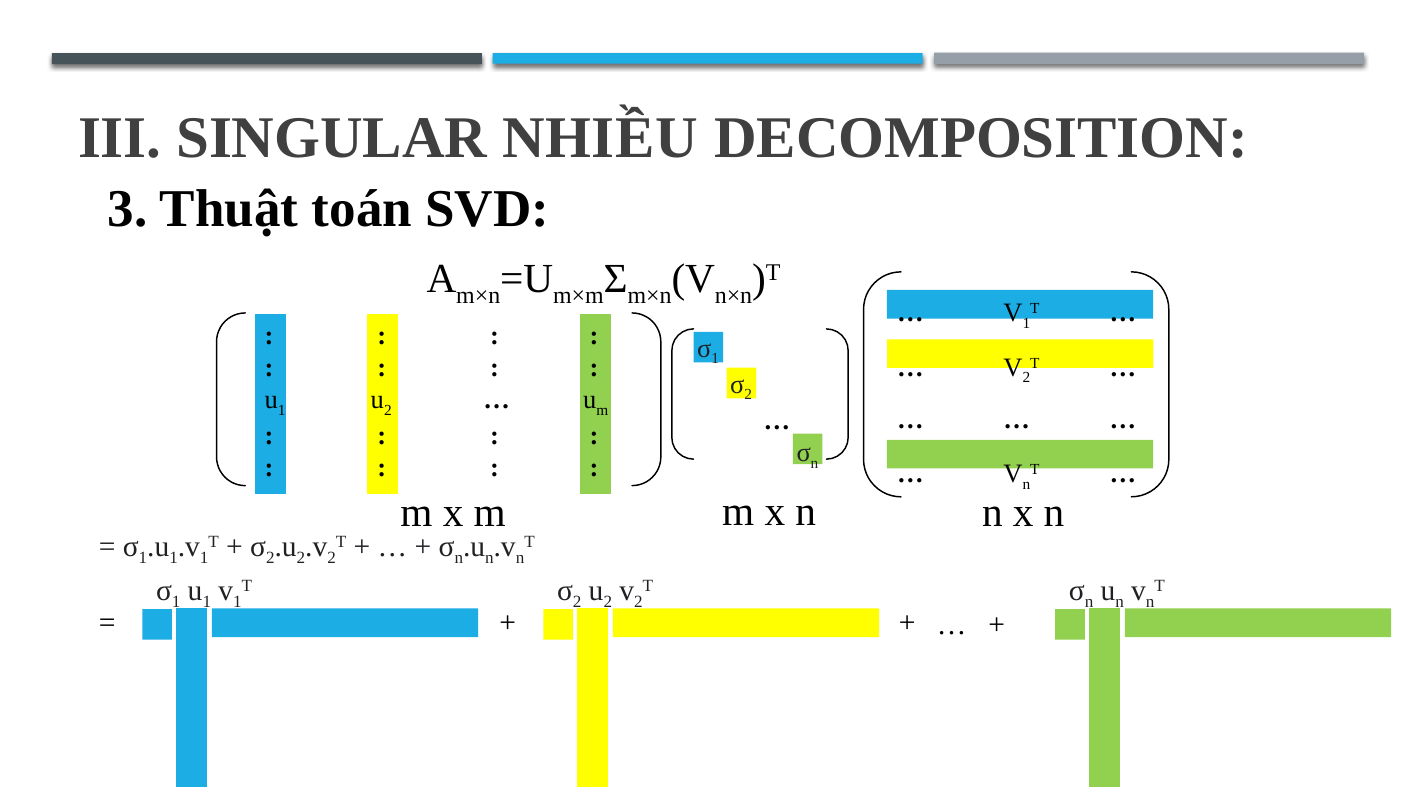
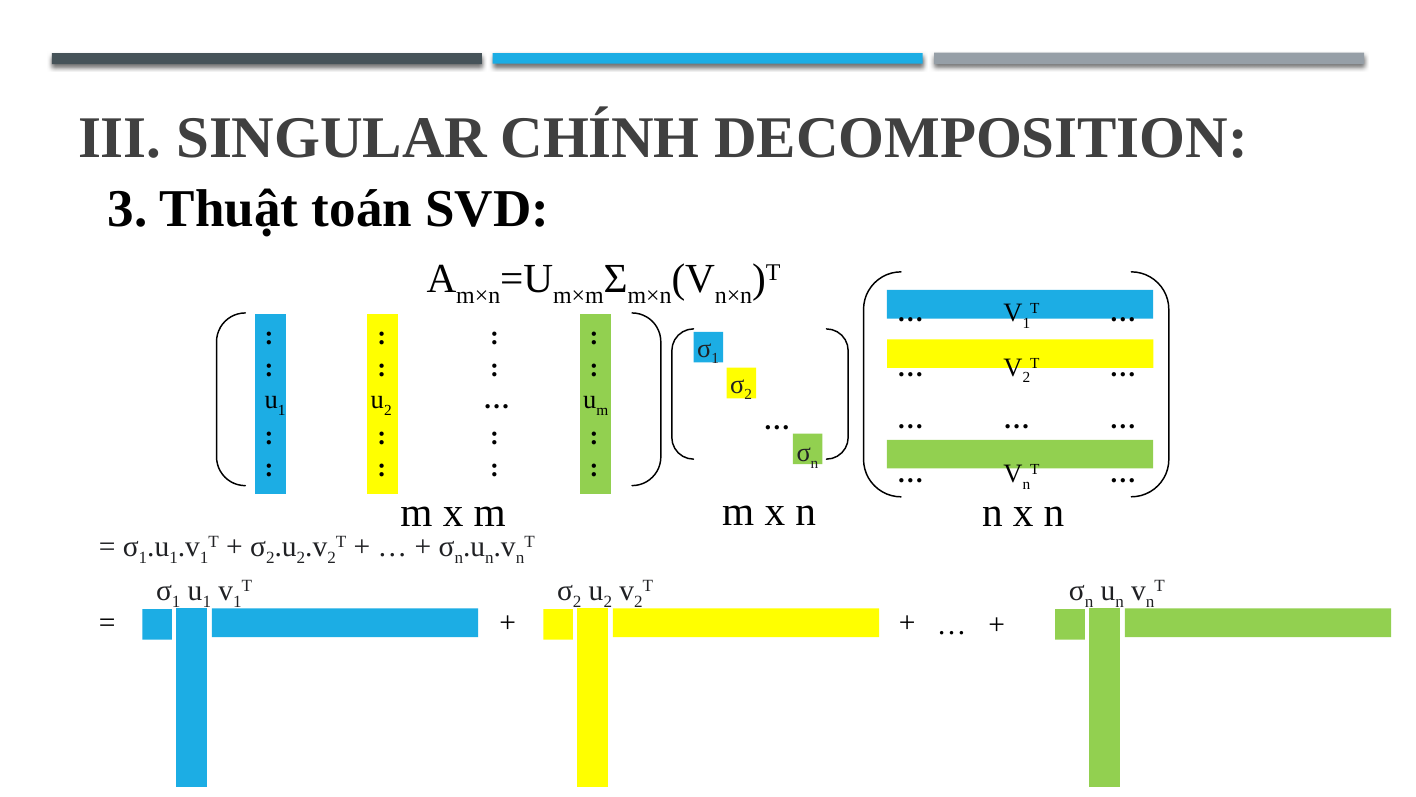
NHIỀU: NHIỀU -> CHÍNH
